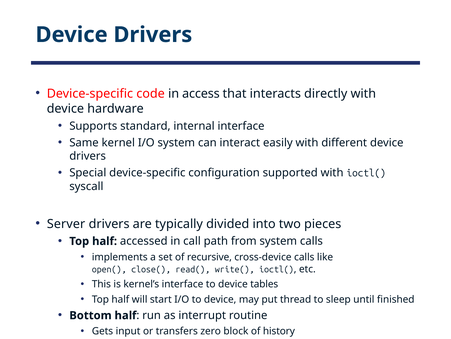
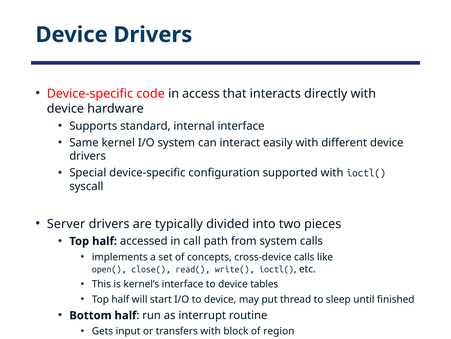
recursive: recursive -> concepts
transfers zero: zero -> with
history: history -> region
